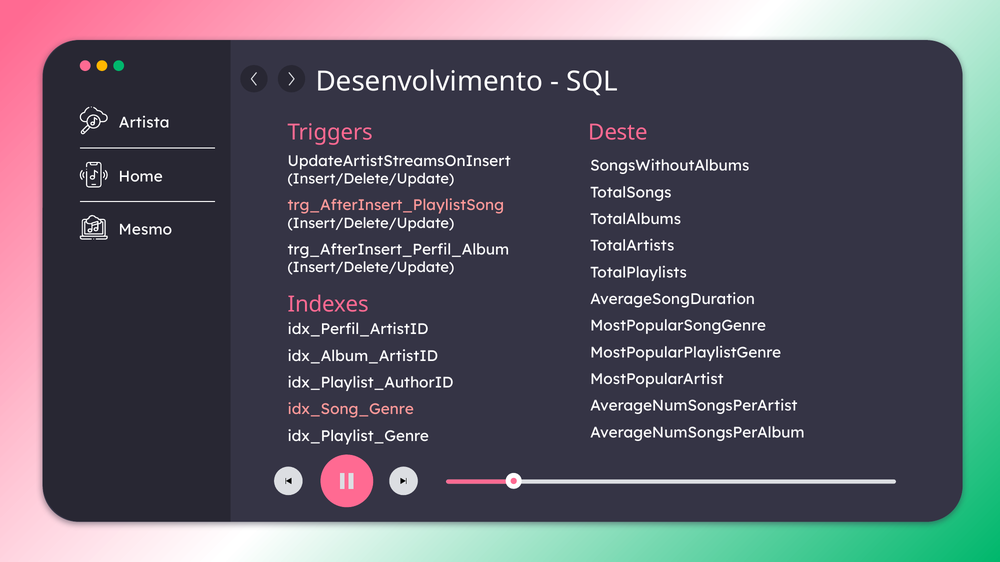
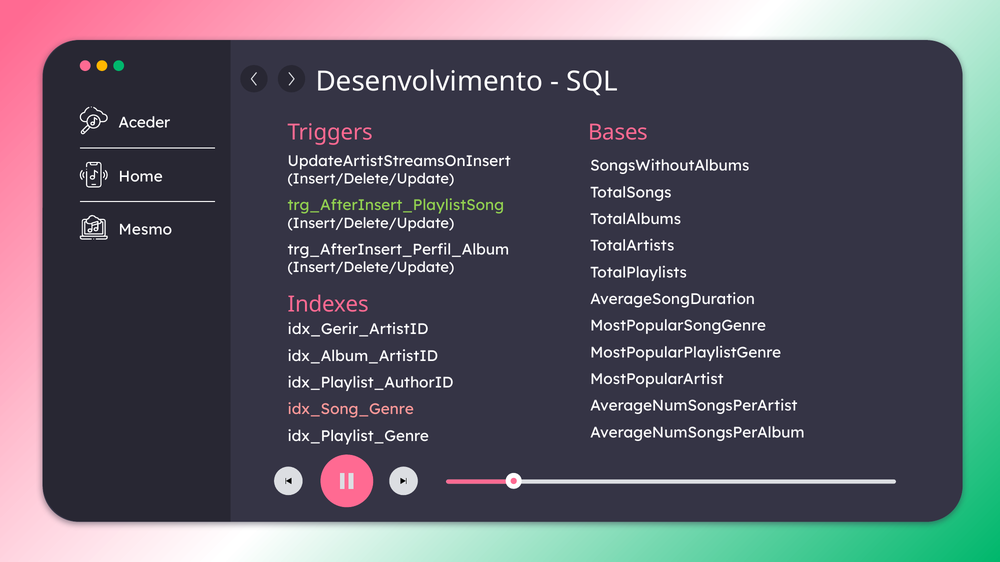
Artista: Artista -> Aceder
Deste: Deste -> Bases
trg_AfterInsert_PlaylistSong colour: pink -> light green
idx_Perfil_ArtistID: idx_Perfil_ArtistID -> idx_Gerir_ArtistID
